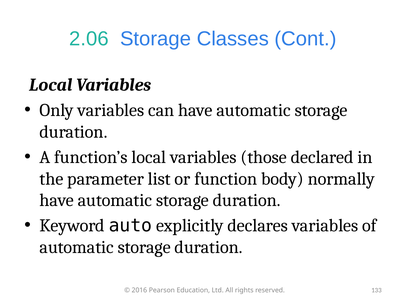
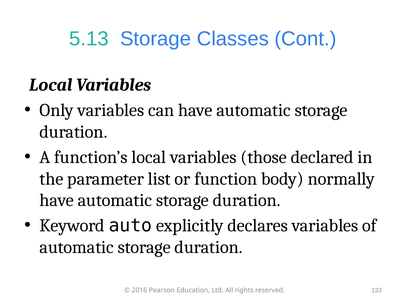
2.06: 2.06 -> 5.13
